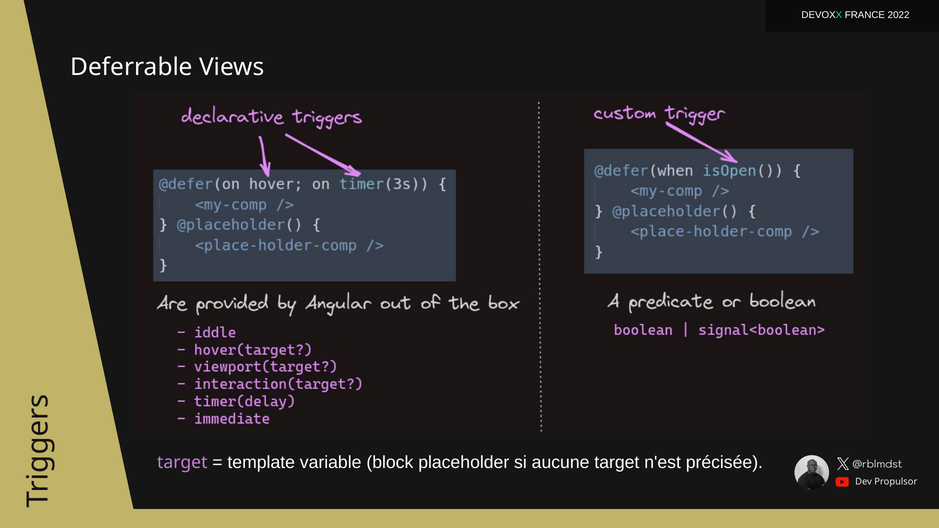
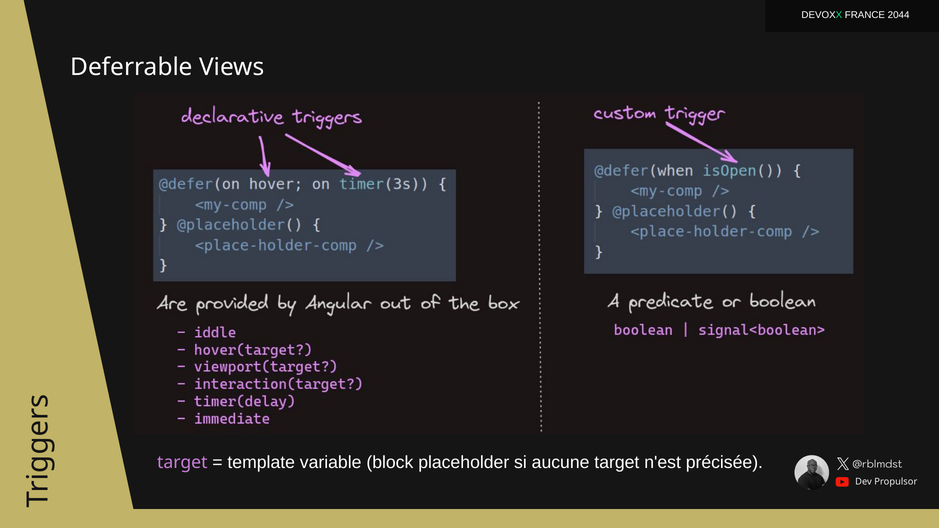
2022: 2022 -> 2044
